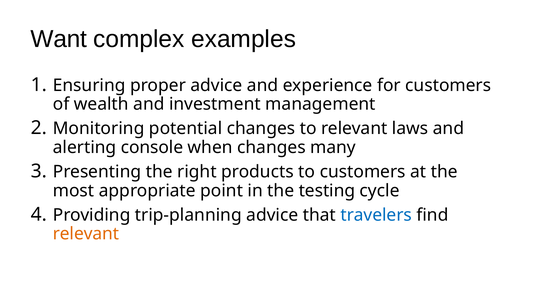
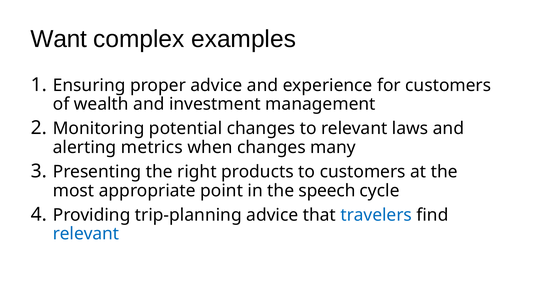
console: console -> metrics
testing: testing -> speech
relevant at (86, 234) colour: orange -> blue
